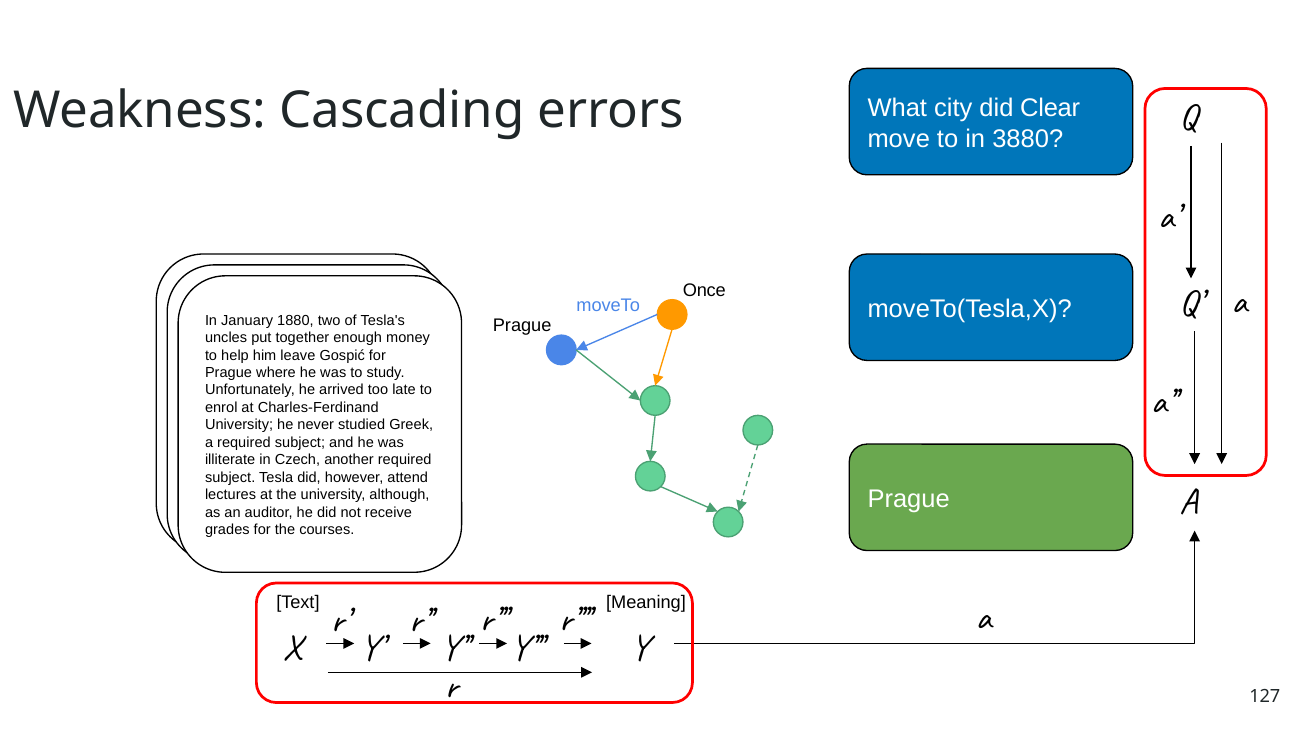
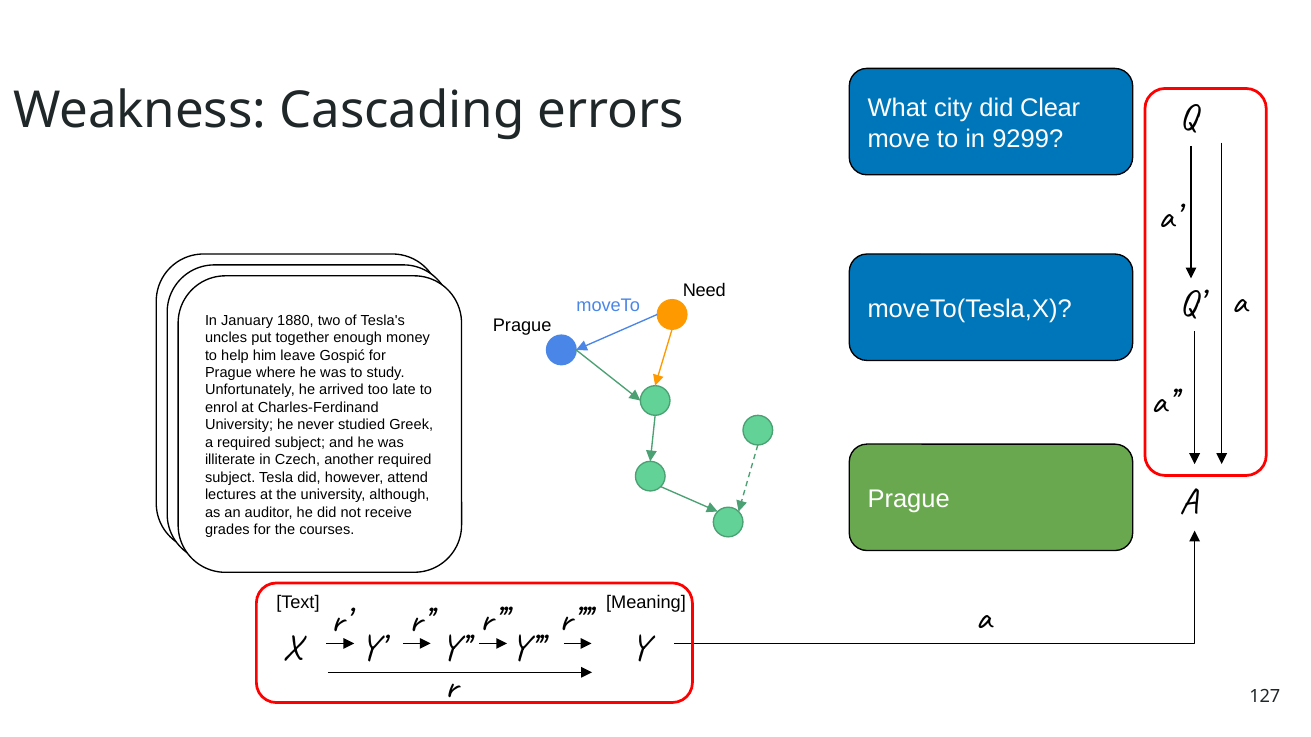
3880: 3880 -> 9299
Once: Once -> Need
